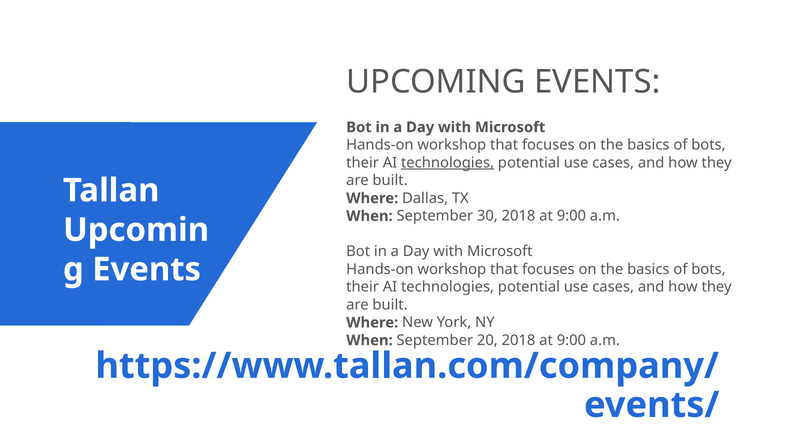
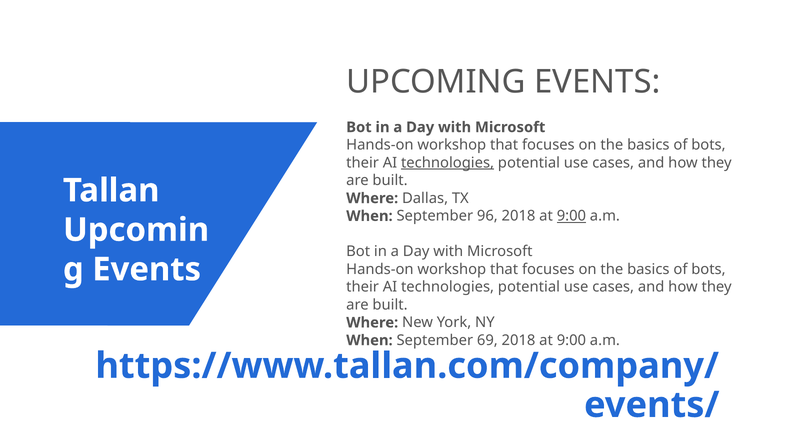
30: 30 -> 96
9:00 at (571, 216) underline: none -> present
20: 20 -> 69
